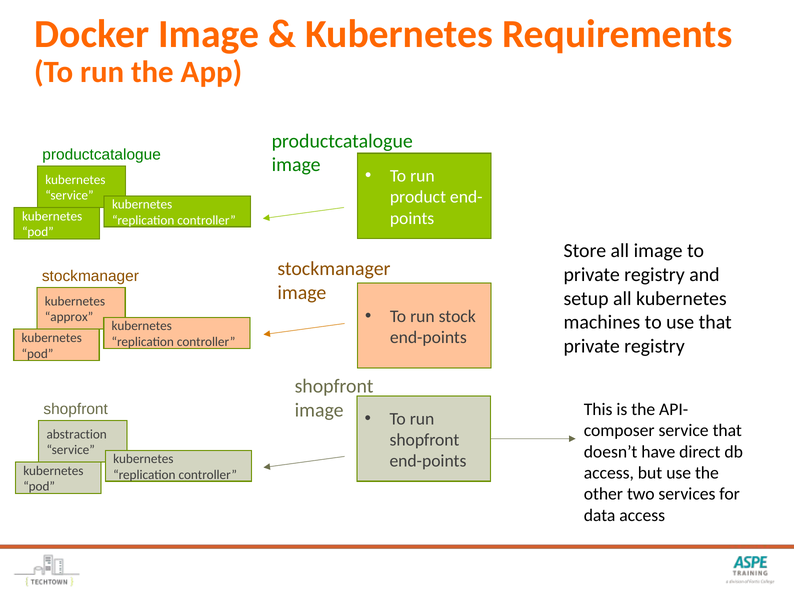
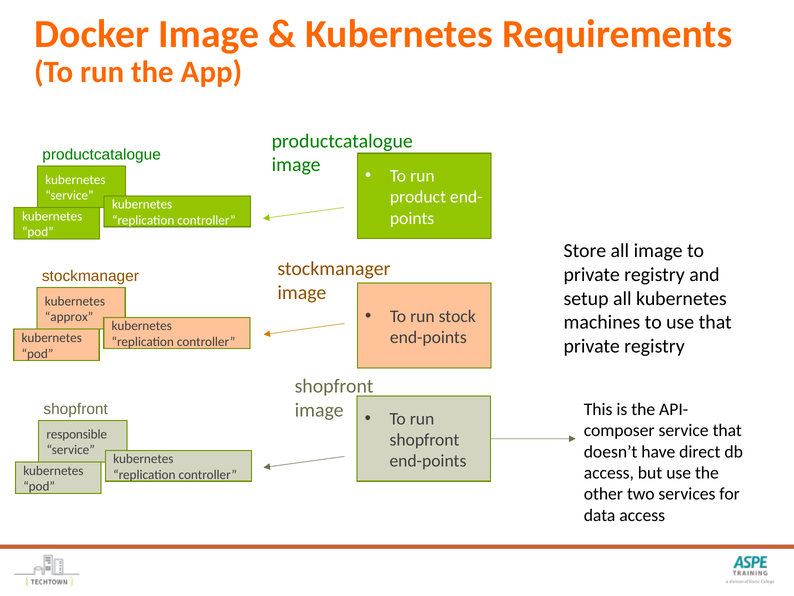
abstraction: abstraction -> responsible
